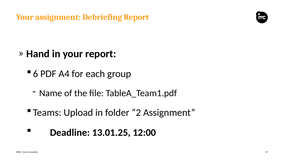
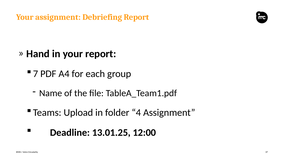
6: 6 -> 7
2: 2 -> 4
